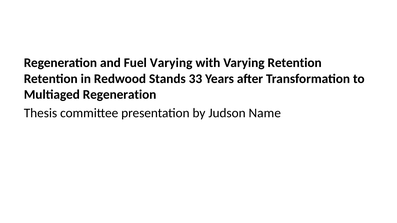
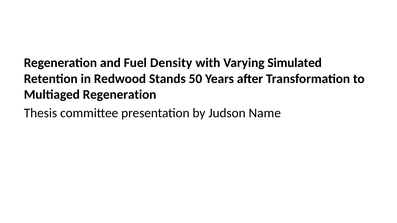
Fuel Varying: Varying -> Density
Varying Retention: Retention -> Simulated
33: 33 -> 50
